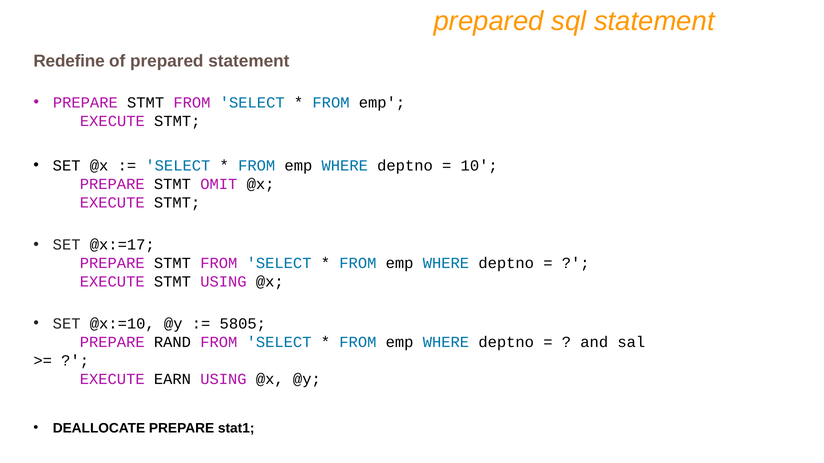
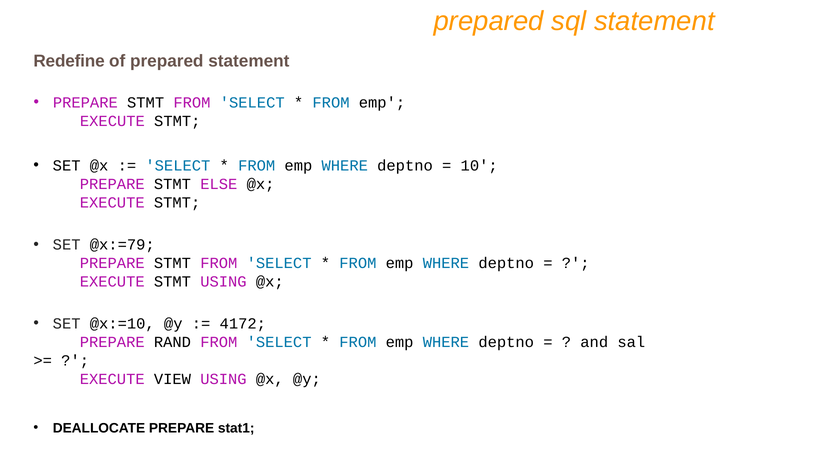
OMIT: OMIT -> ELSE
@x:=17: @x:=17 -> @x:=79
5805: 5805 -> 4172
EARN: EARN -> VIEW
